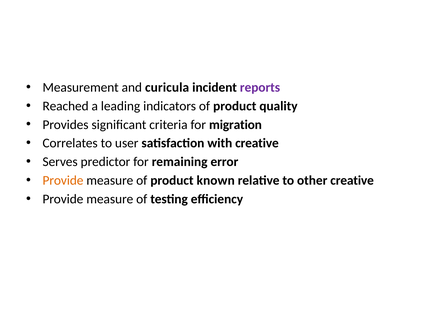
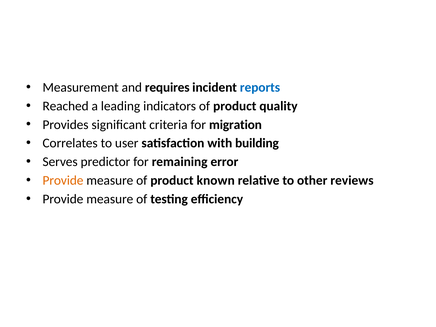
curicula: curicula -> requires
reports colour: purple -> blue
with creative: creative -> building
other creative: creative -> reviews
